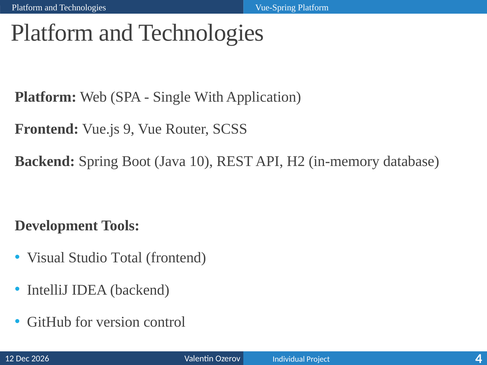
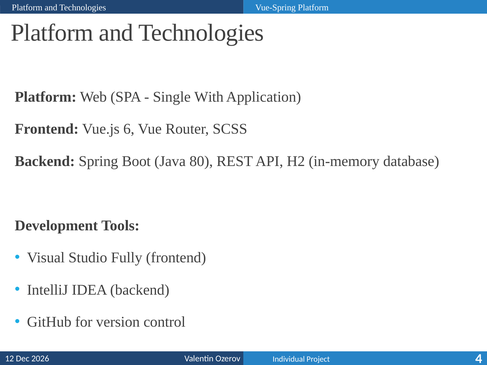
9: 9 -> 6
10: 10 -> 80
Total: Total -> Fully
